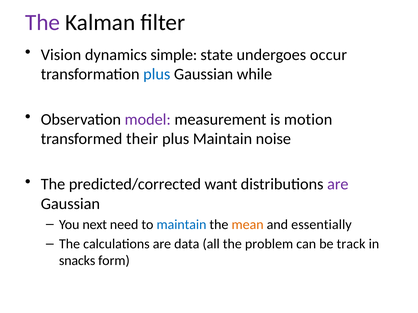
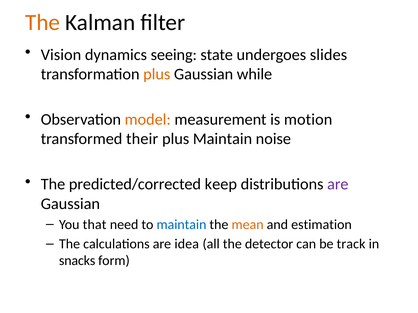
The at (43, 23) colour: purple -> orange
simple: simple -> seeing
occur: occur -> slides
plus at (157, 74) colour: blue -> orange
model colour: purple -> orange
want: want -> keep
next: next -> that
essentially: essentially -> estimation
data: data -> idea
problem: problem -> detector
